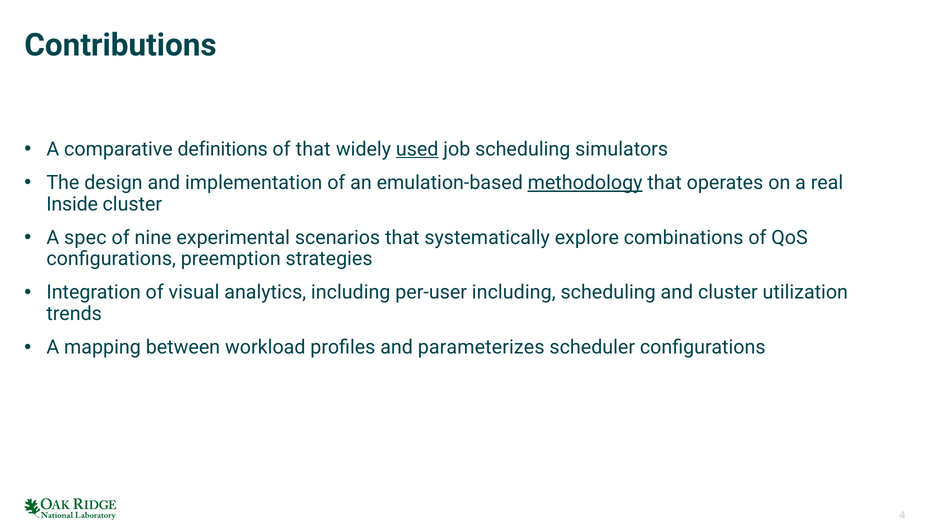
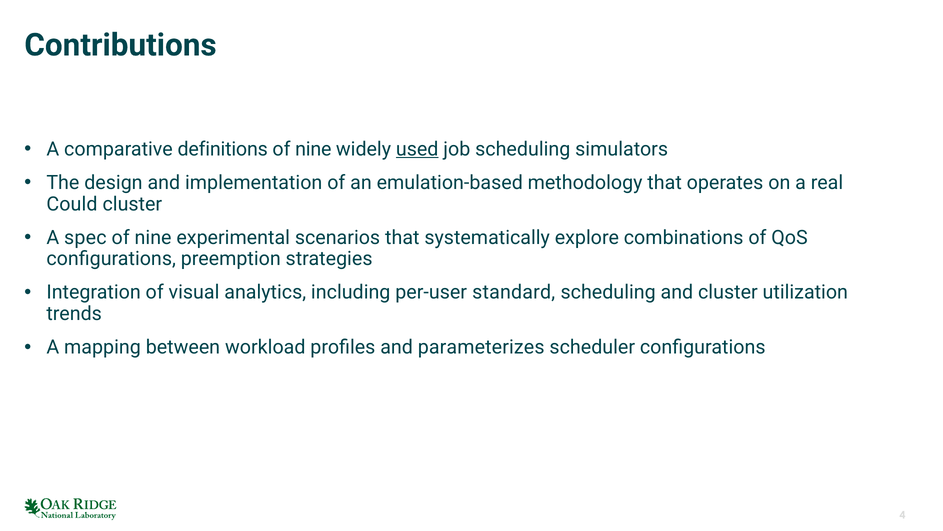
that at (313, 149): that -> nine
methodology underline: present -> none
Inside: Inside -> Could
per-user including: including -> standard
